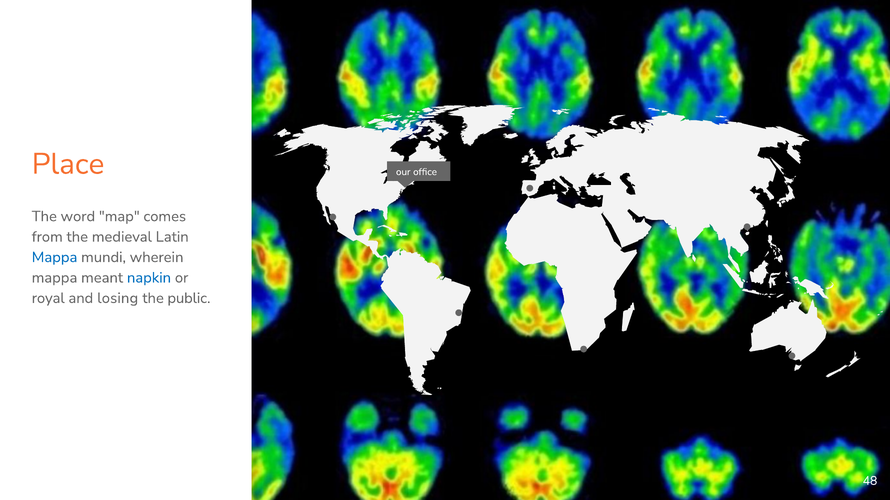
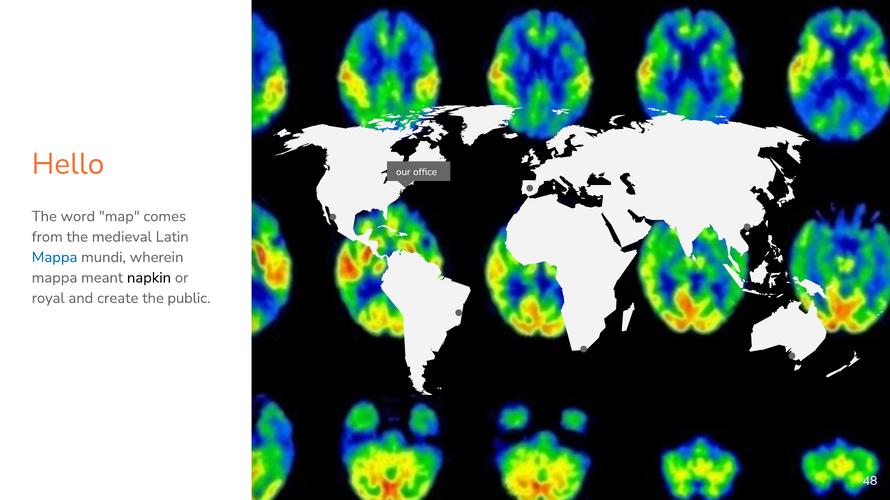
Place: Place -> Hello
napkin colour: blue -> black
losing: losing -> create
